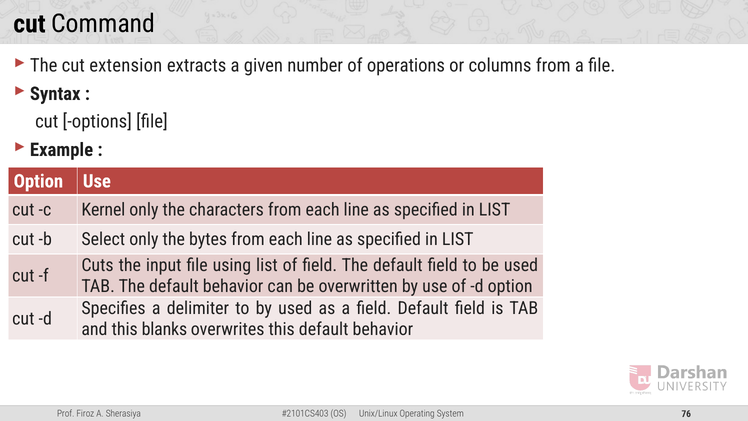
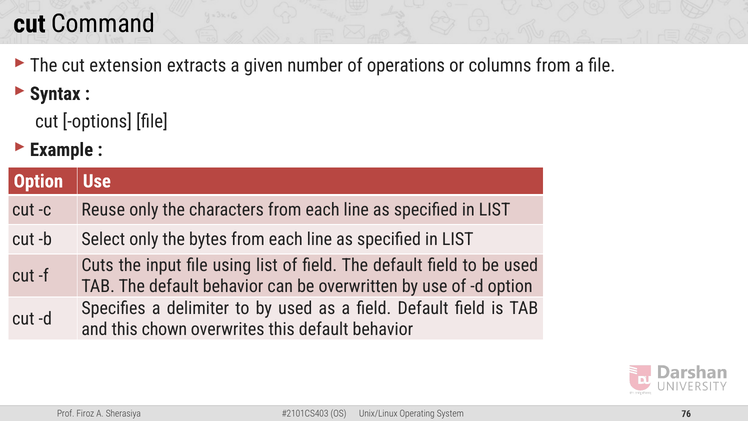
Kernel: Kernel -> Reuse
blanks: blanks -> chown
